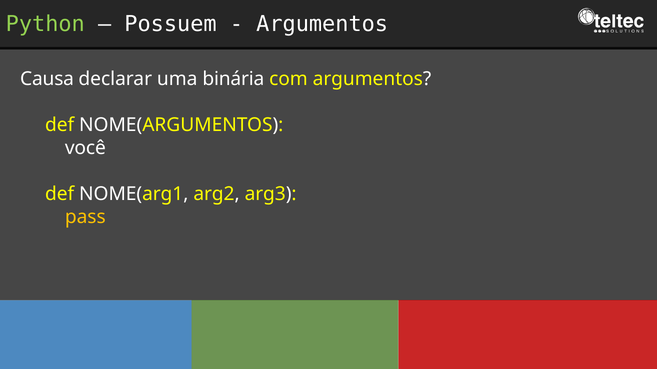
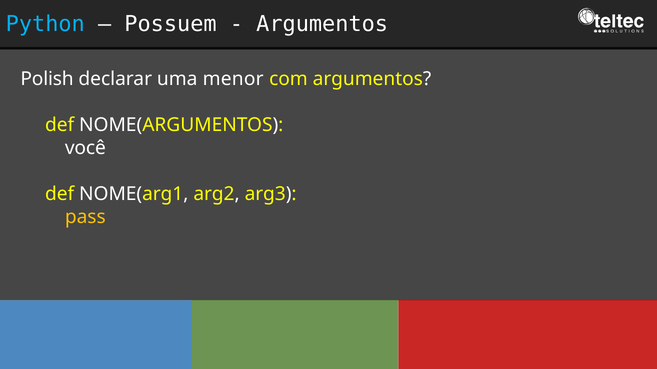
Python colour: light green -> light blue
Causa: Causa -> Polish
binária: binária -> menor
